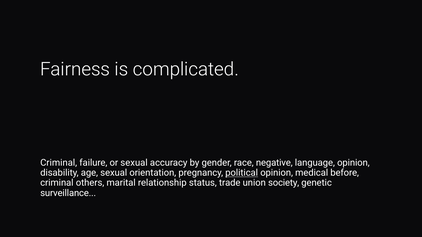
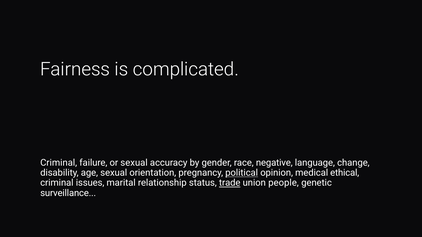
language opinion: opinion -> change
before: before -> ethical
others: others -> issues
trade underline: none -> present
society: society -> people
